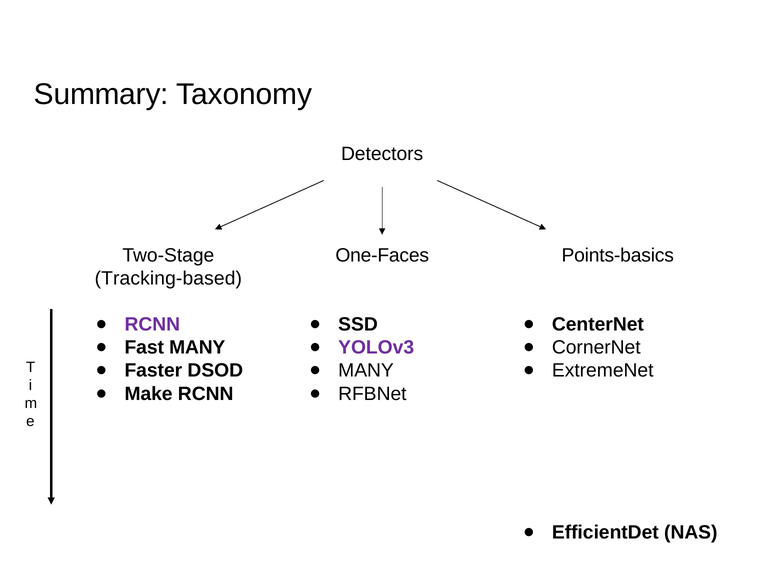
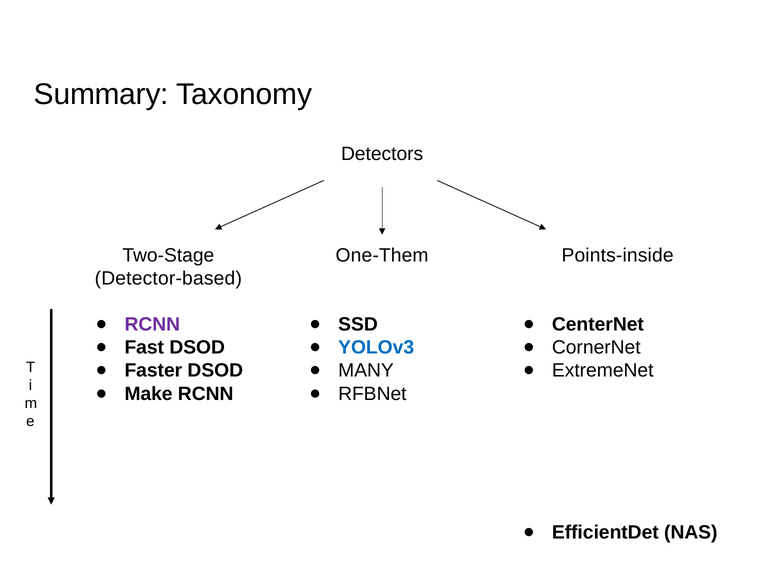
One-Faces: One-Faces -> One-Them
Points-basics: Points-basics -> Points-inside
Tracking-based: Tracking-based -> Detector-based
Fast MANY: MANY -> DSOD
YOLOv3 colour: purple -> blue
